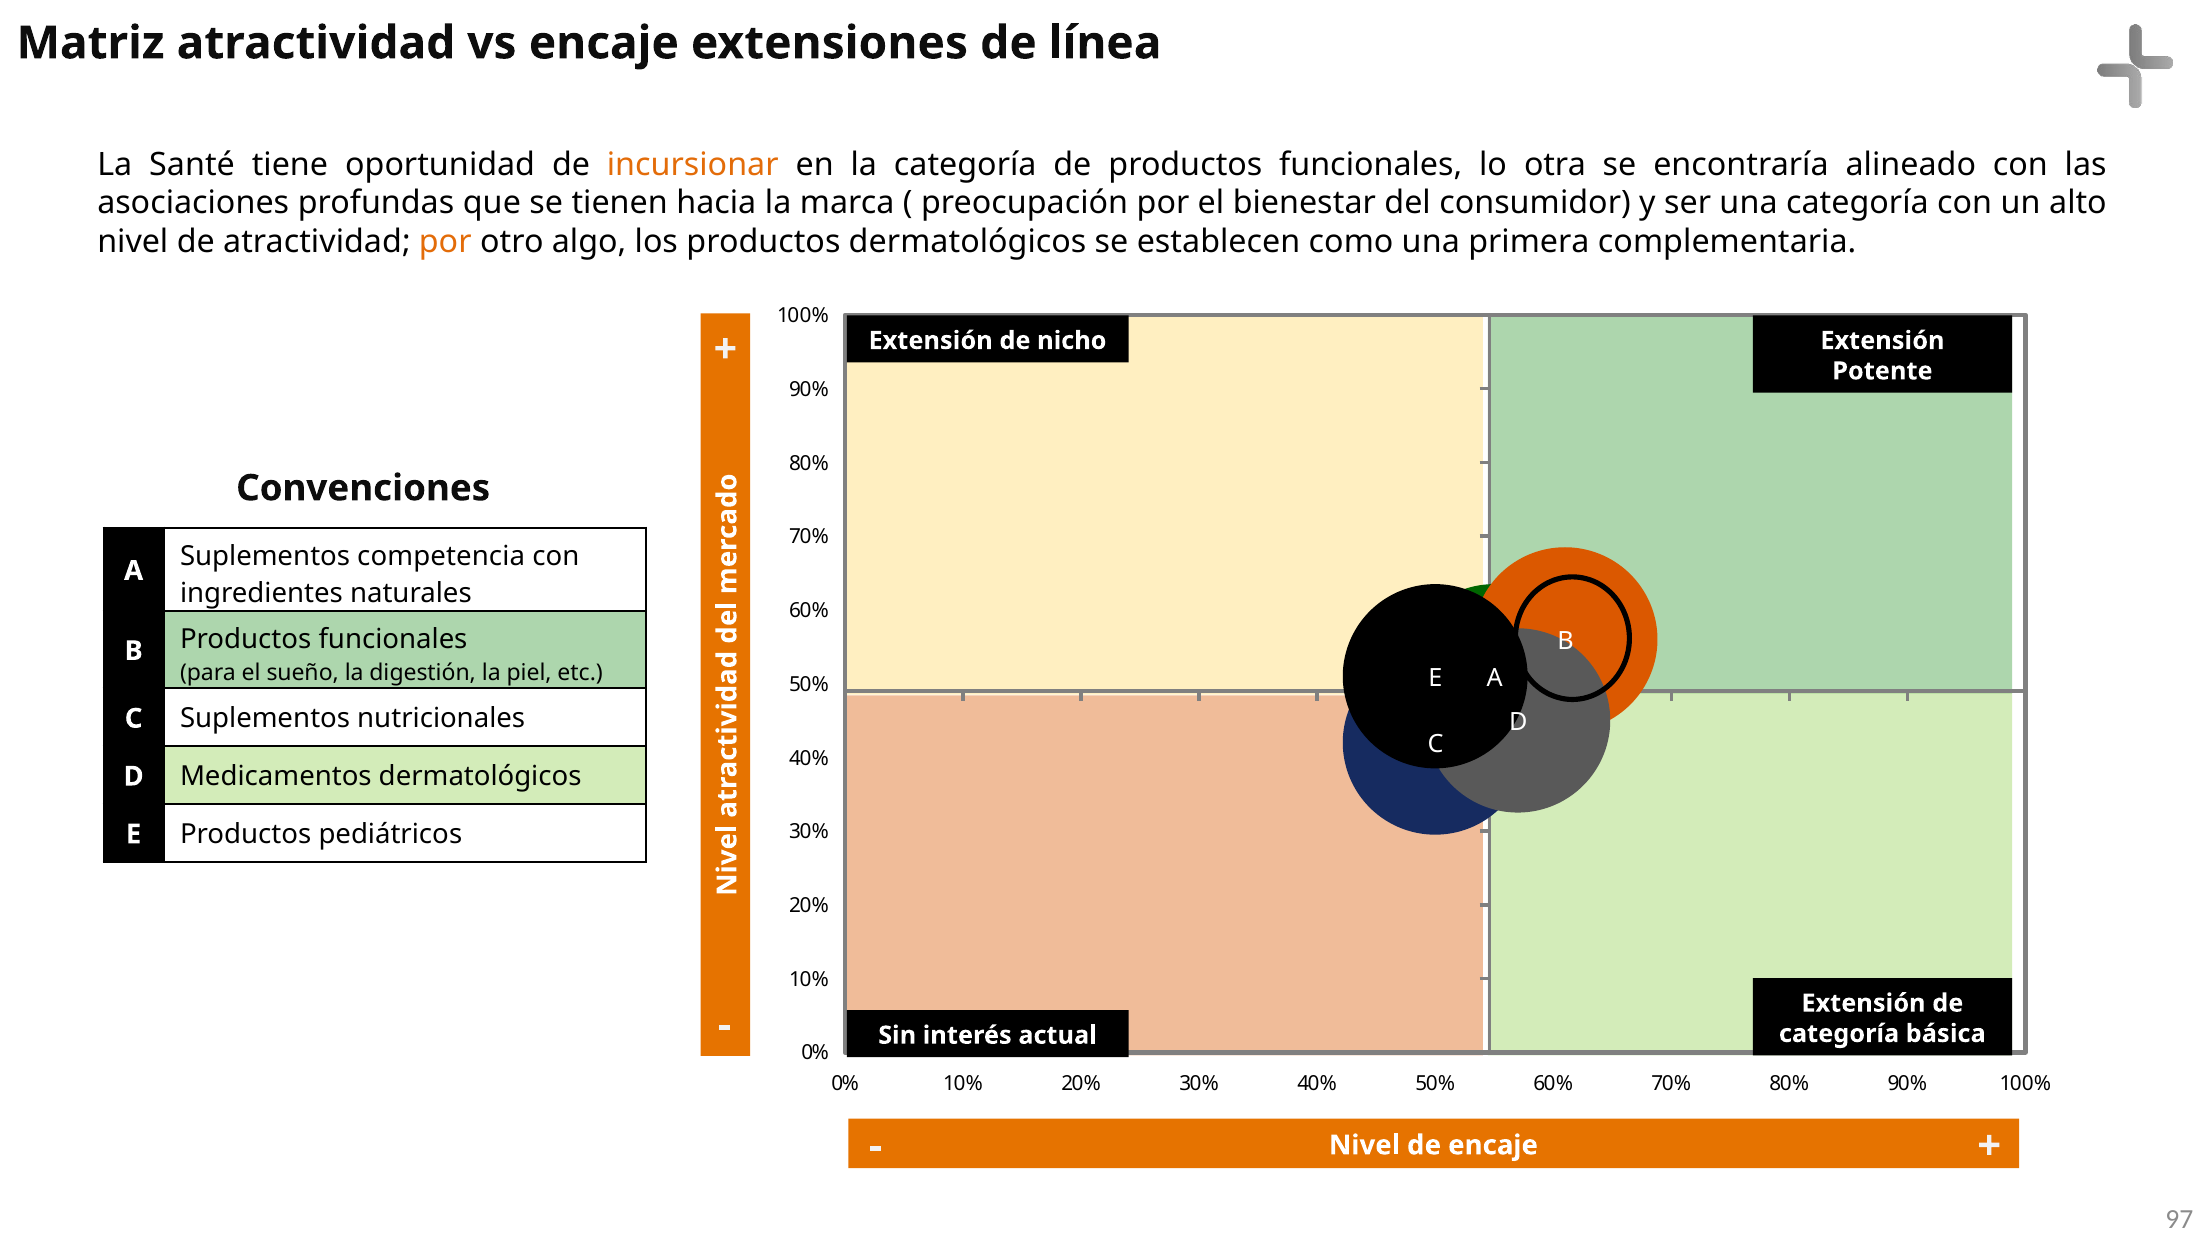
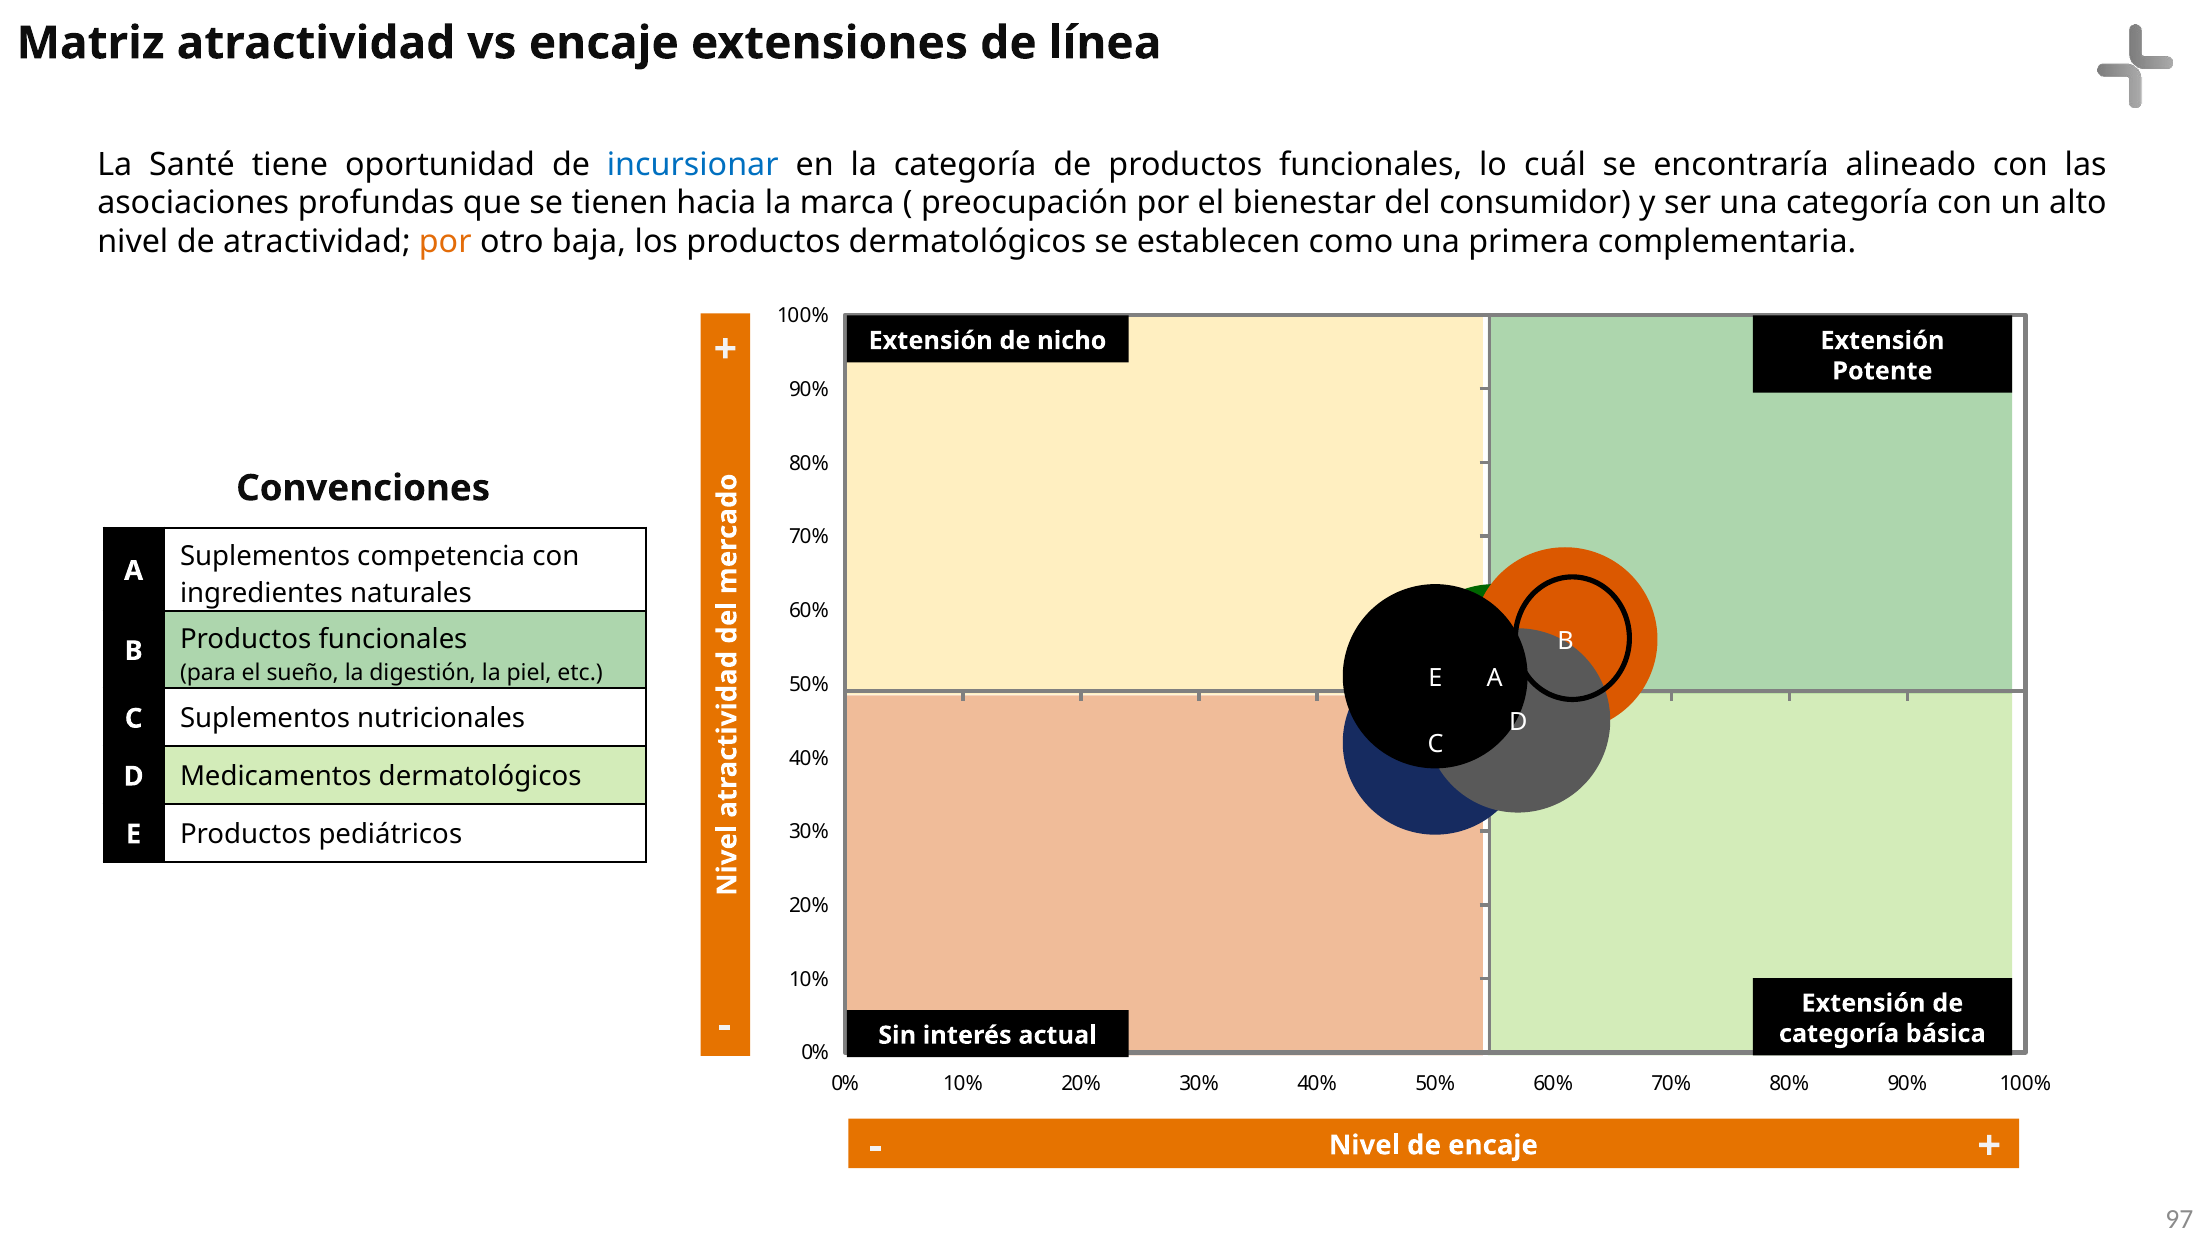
incursionar colour: orange -> blue
otra: otra -> cuál
algo: algo -> baja
